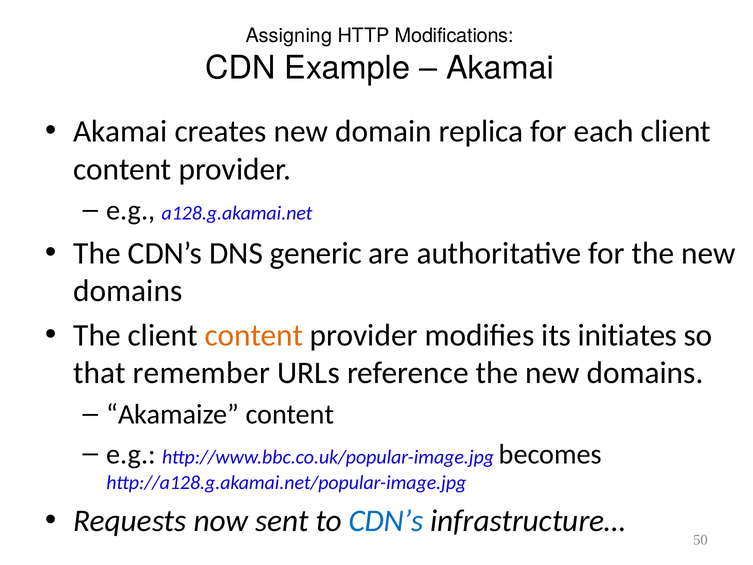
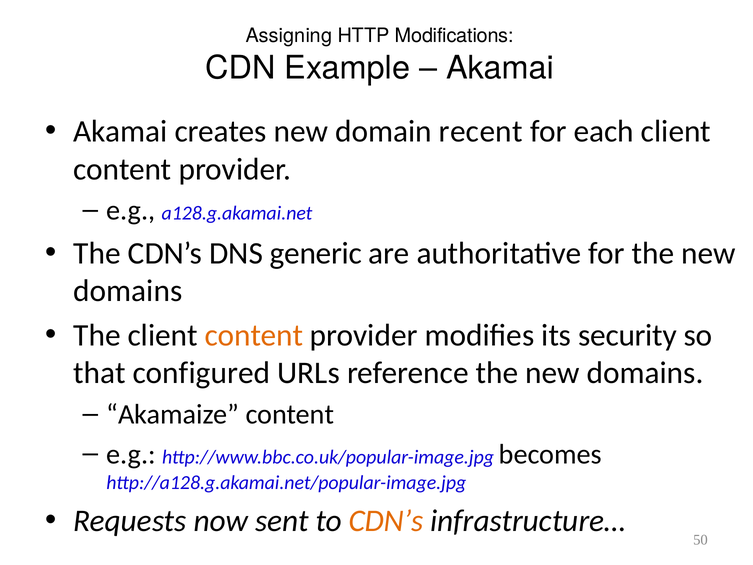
replica: replica -> recent
initiates: initiates -> security
remember: remember -> configured
CDN’s at (386, 521) colour: blue -> orange
